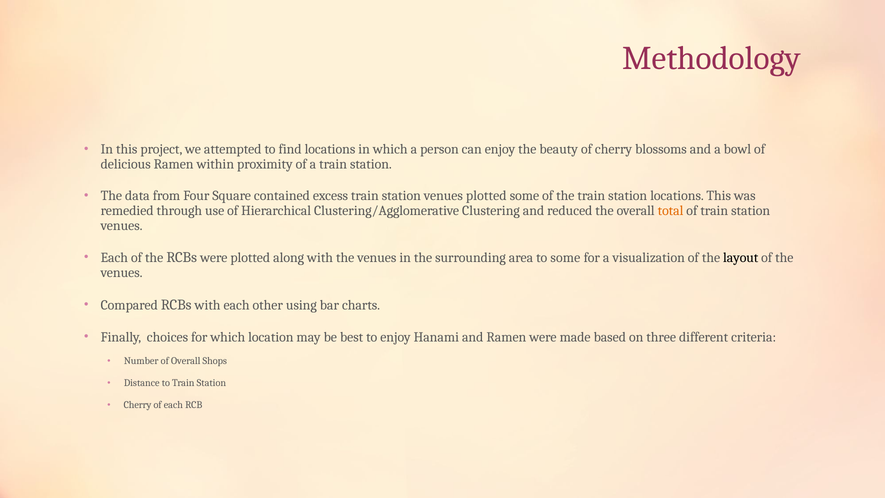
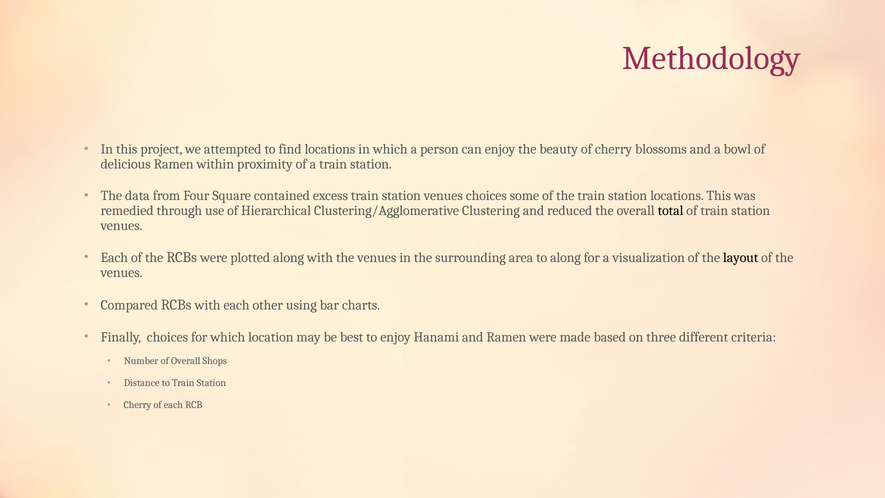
venues plotted: plotted -> choices
total colour: orange -> black
to some: some -> along
